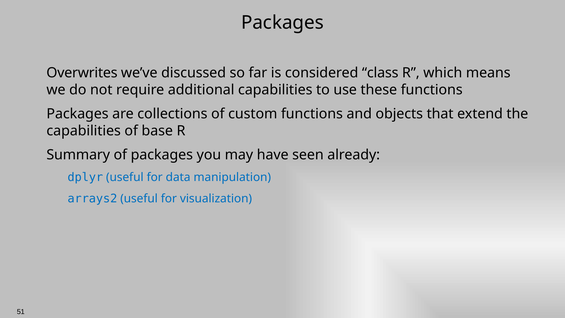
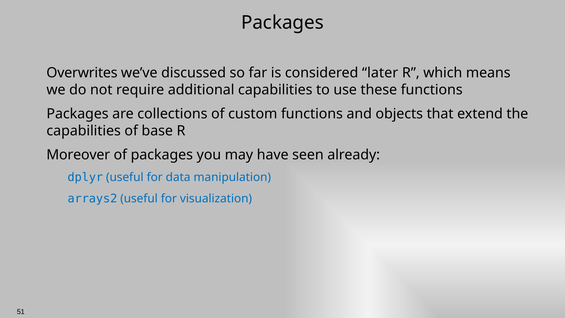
class: class -> later
Summary: Summary -> Moreover
